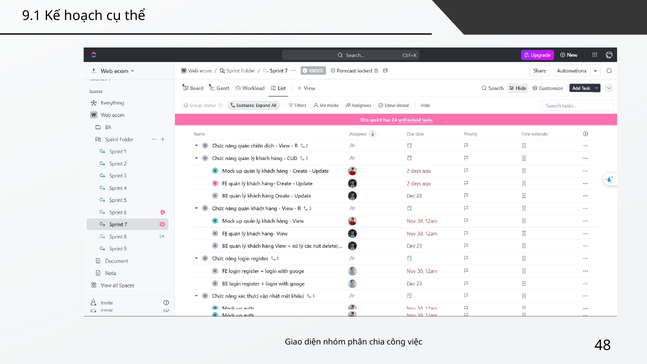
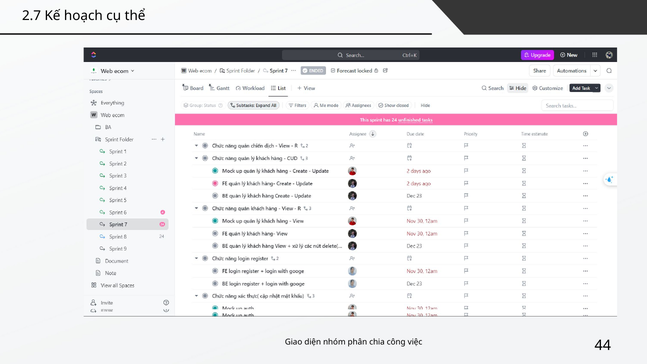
9.1: 9.1 -> 2.7
48: 48 -> 44
